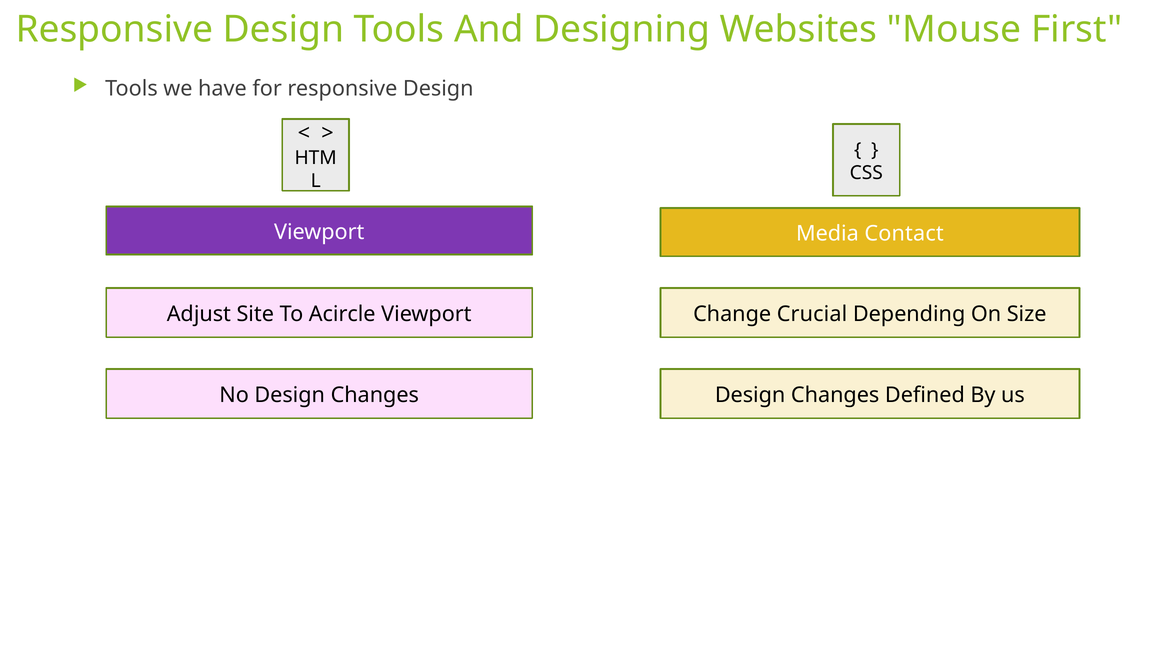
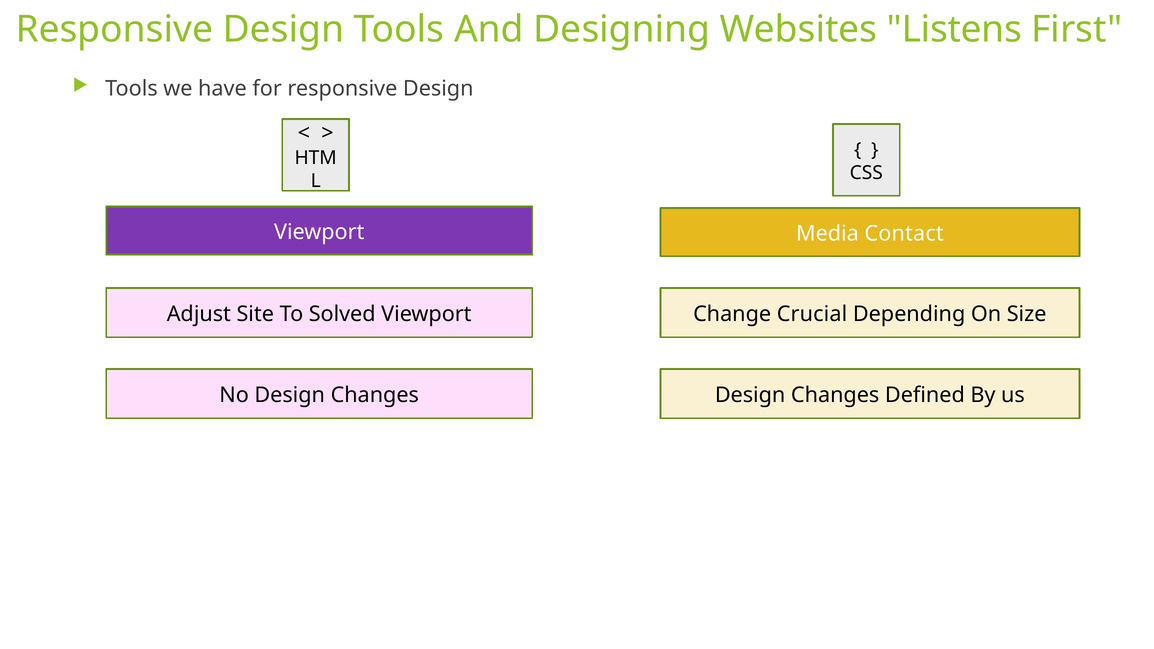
Mouse: Mouse -> Listens
Acircle: Acircle -> Solved
